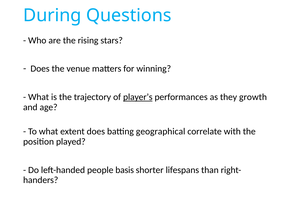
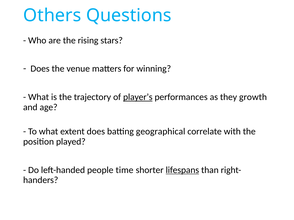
During: During -> Others
basis: basis -> time
lifespans underline: none -> present
